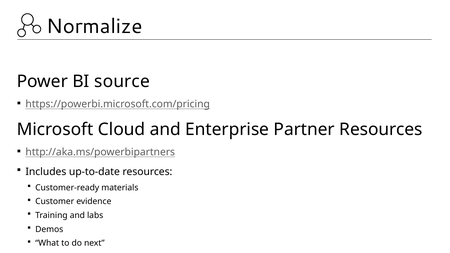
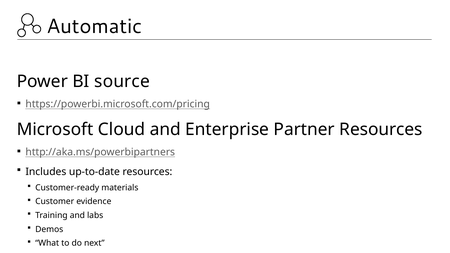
Normalize: Normalize -> Automatic
